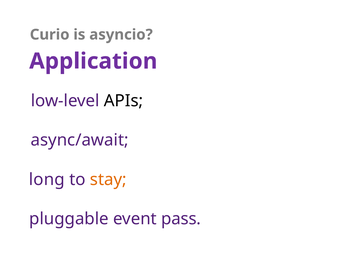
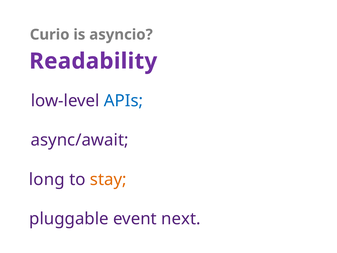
Application: Application -> Readability
APIs colour: black -> blue
pass: pass -> next
